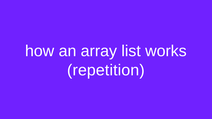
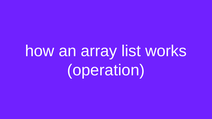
repetition: repetition -> operation
